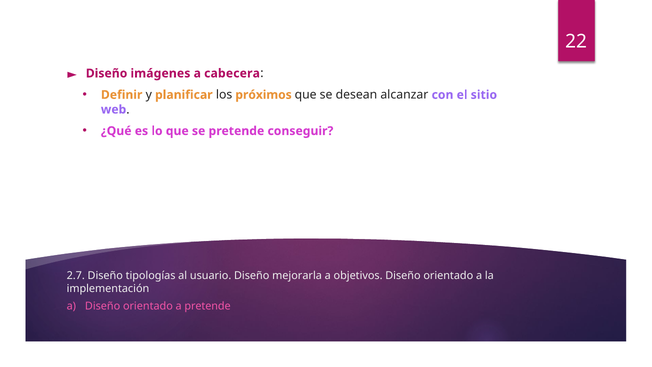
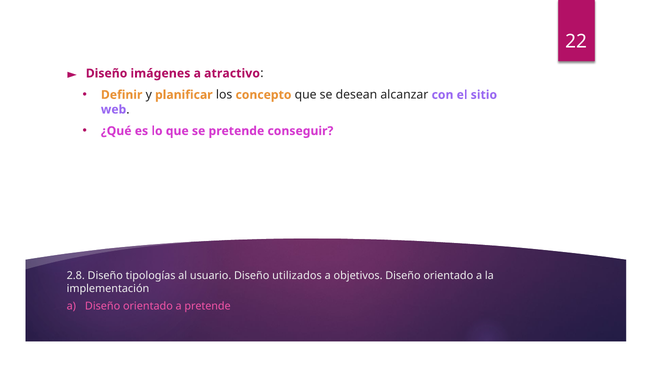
cabecera: cabecera -> atractivo
próximos: próximos -> concepto
2.7: 2.7 -> 2.8
mejorarla: mejorarla -> utilizados
